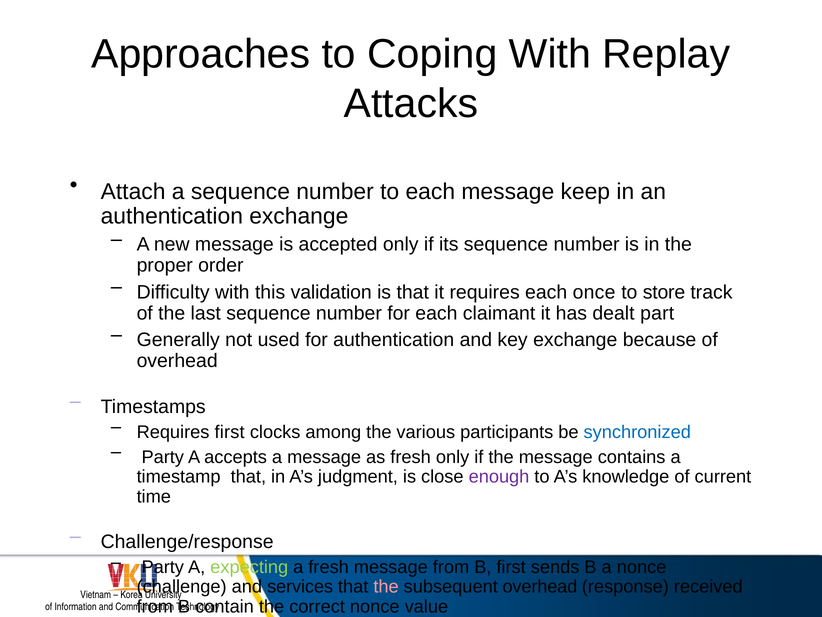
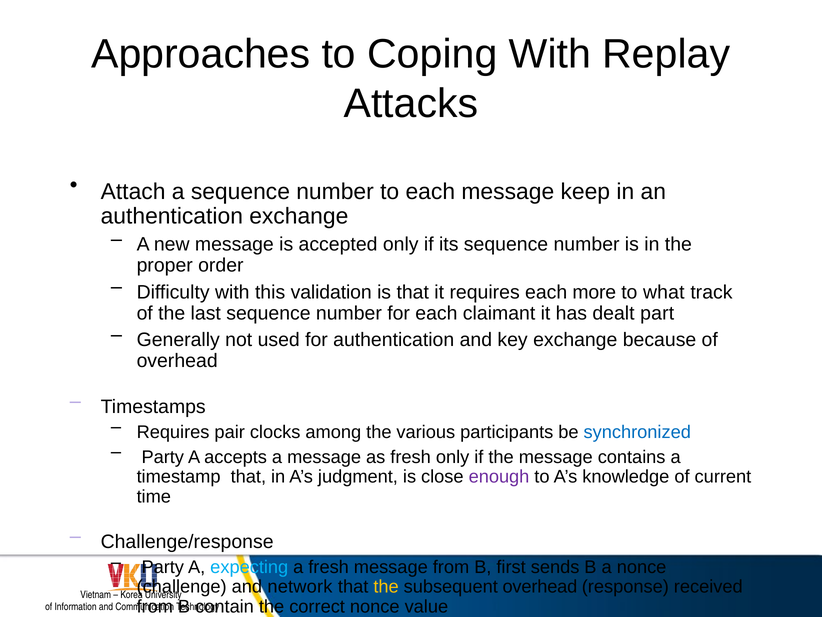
once: once -> more
store: store -> what
Requires first: first -> pair
expecting colour: light green -> light blue
services: services -> network
the at (386, 586) colour: pink -> yellow
